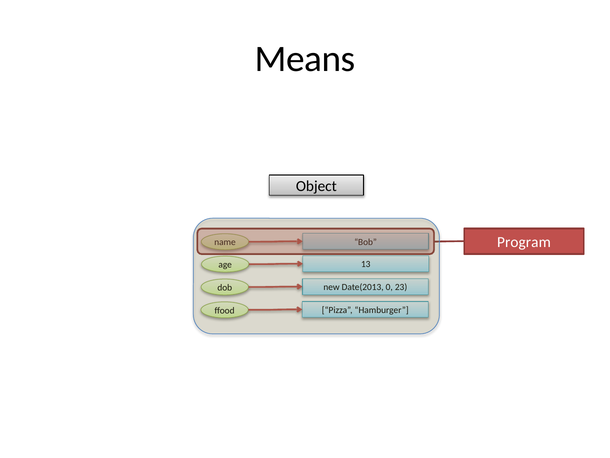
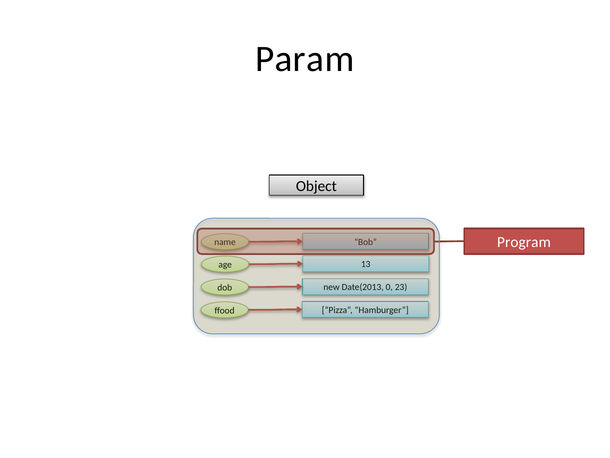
Means: Means -> Param
